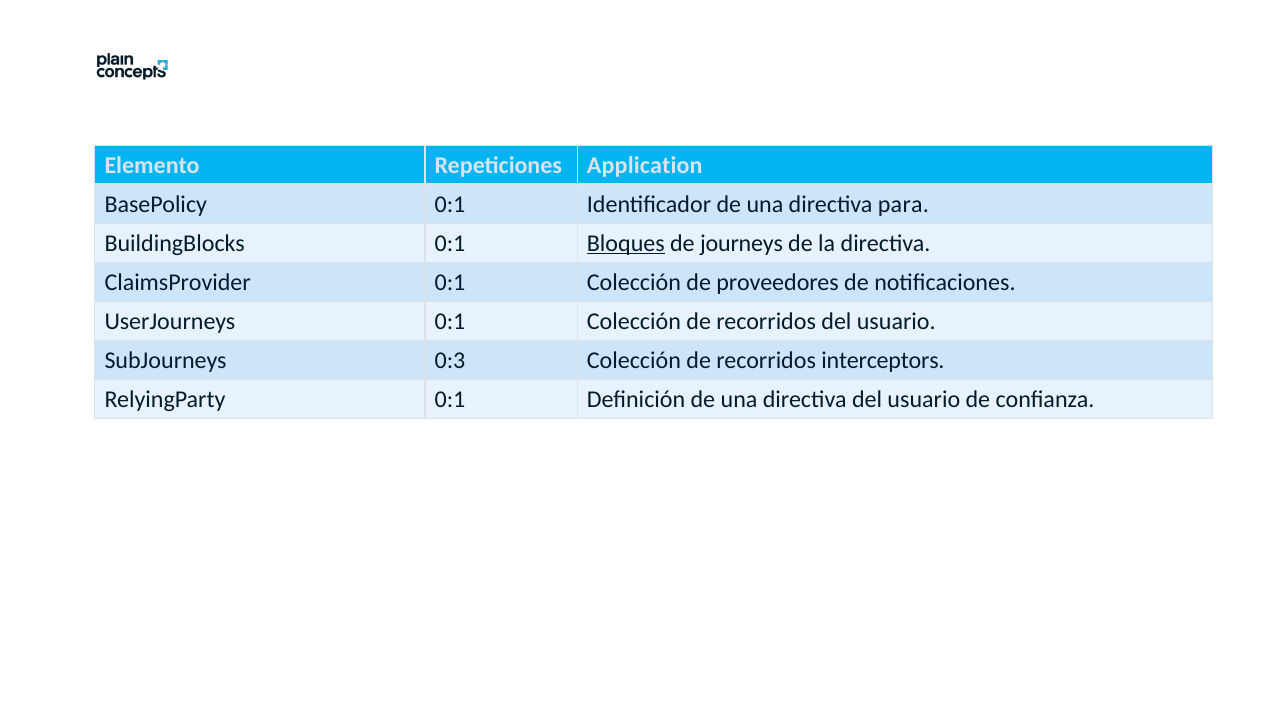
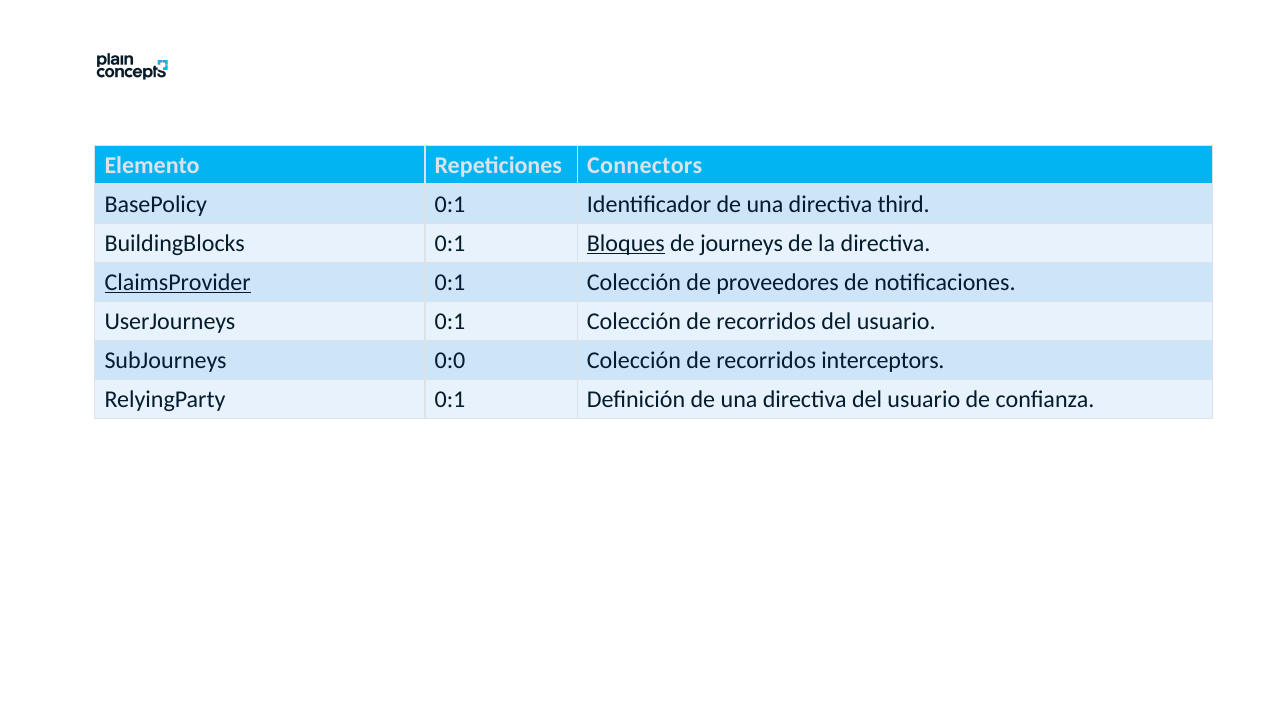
Application: Application -> Connectors
para: para -> third
ClaimsProvider underline: none -> present
0:3: 0:3 -> 0:0
